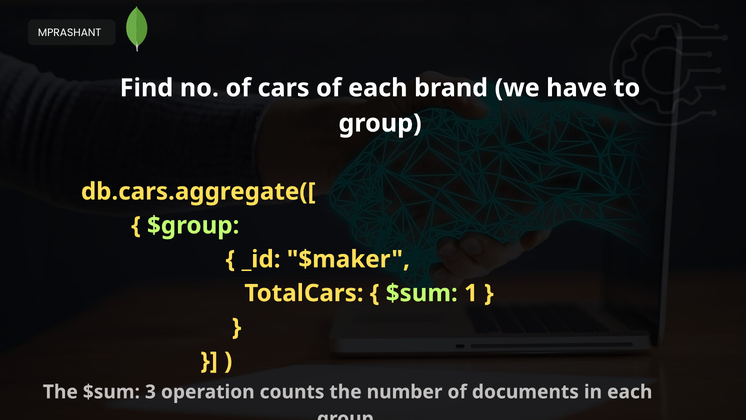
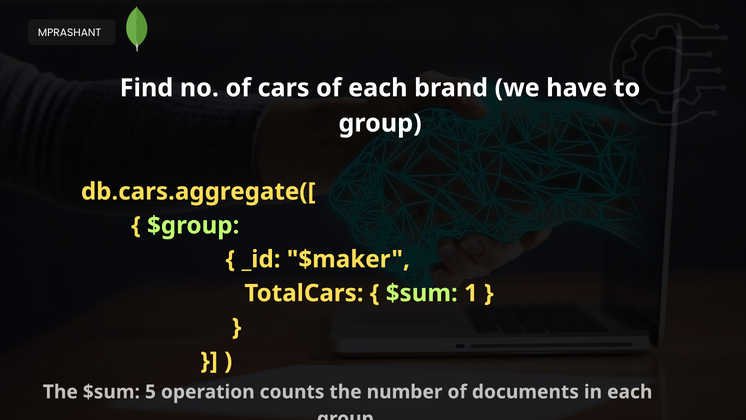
3: 3 -> 5
